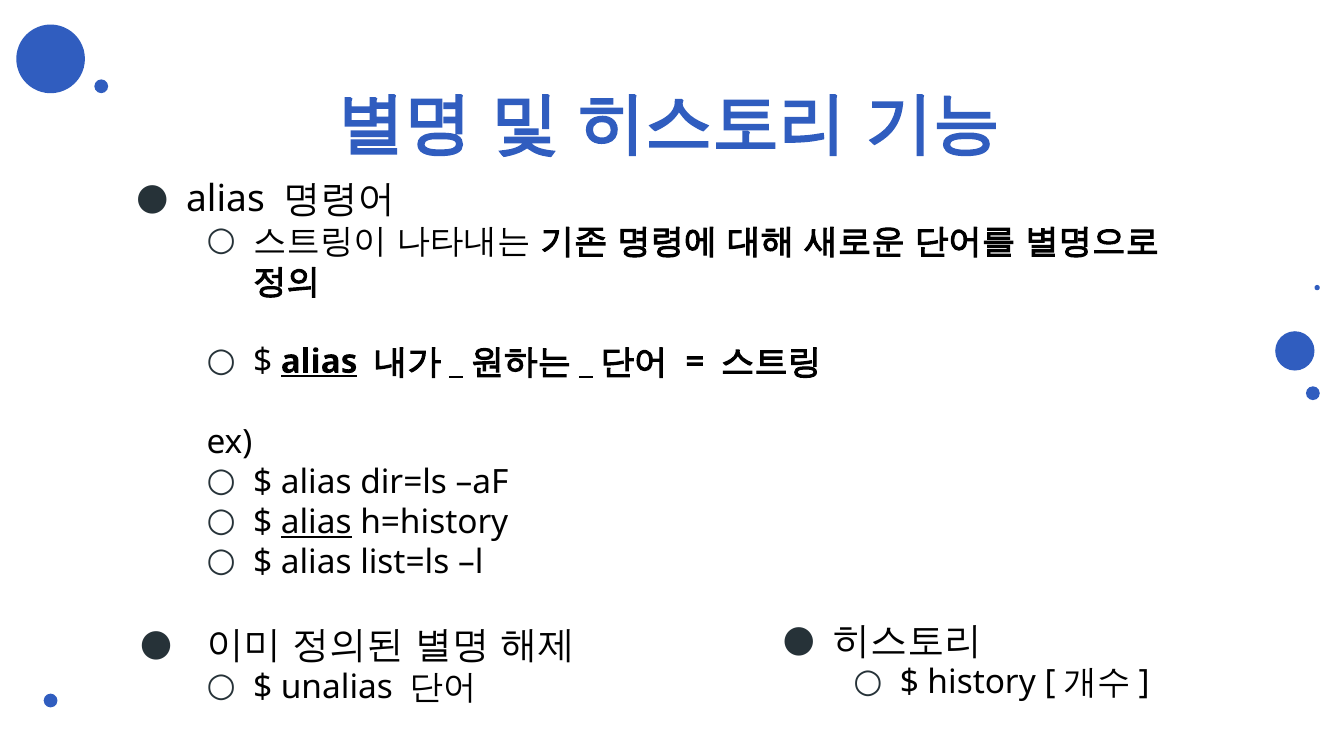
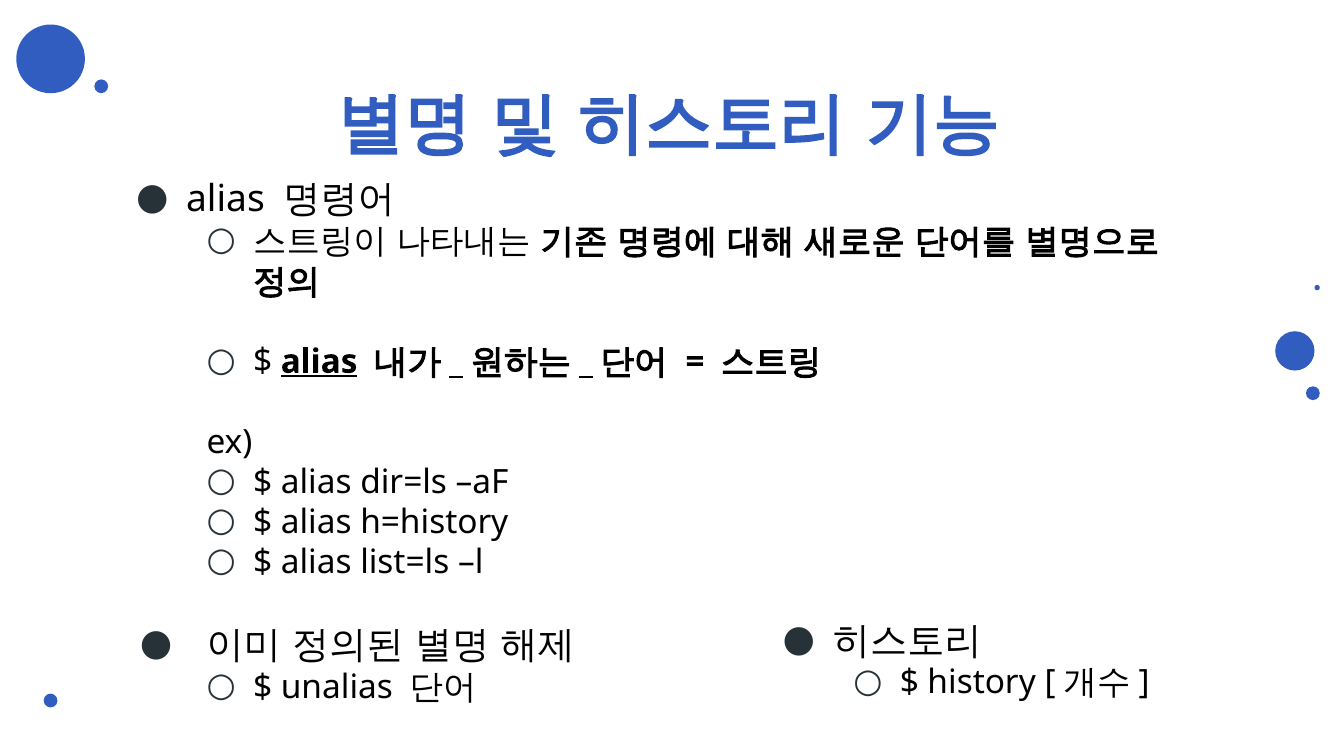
alias at (316, 522) underline: present -> none
